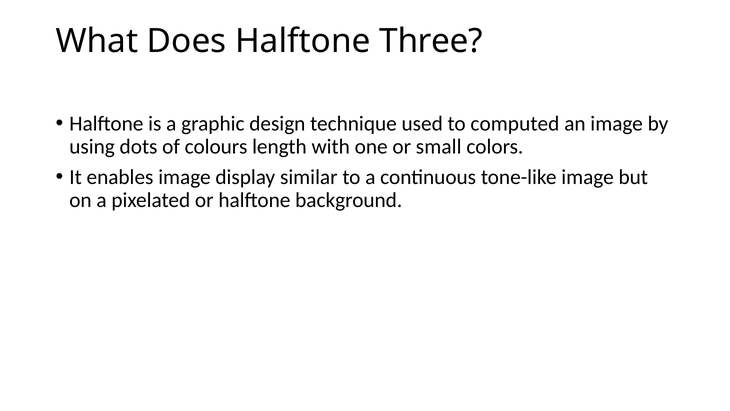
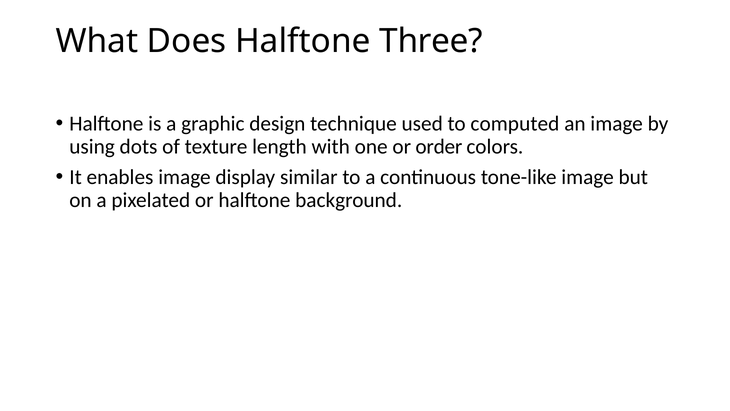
colours: colours -> texture
small: small -> order
